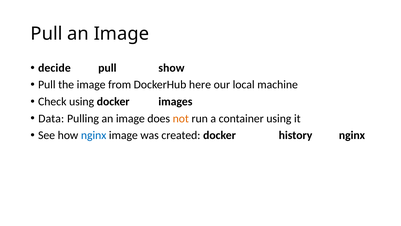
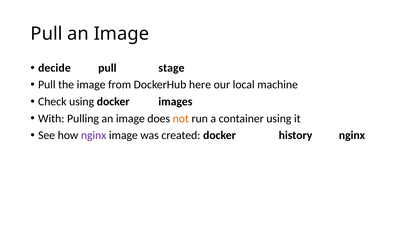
show: show -> stage
Data: Data -> With
nginx at (94, 135) colour: blue -> purple
